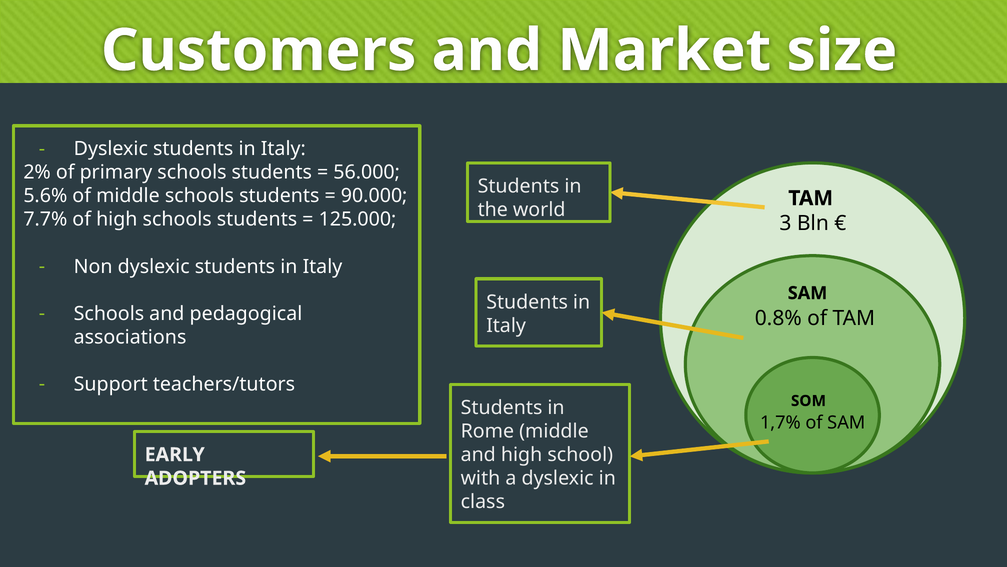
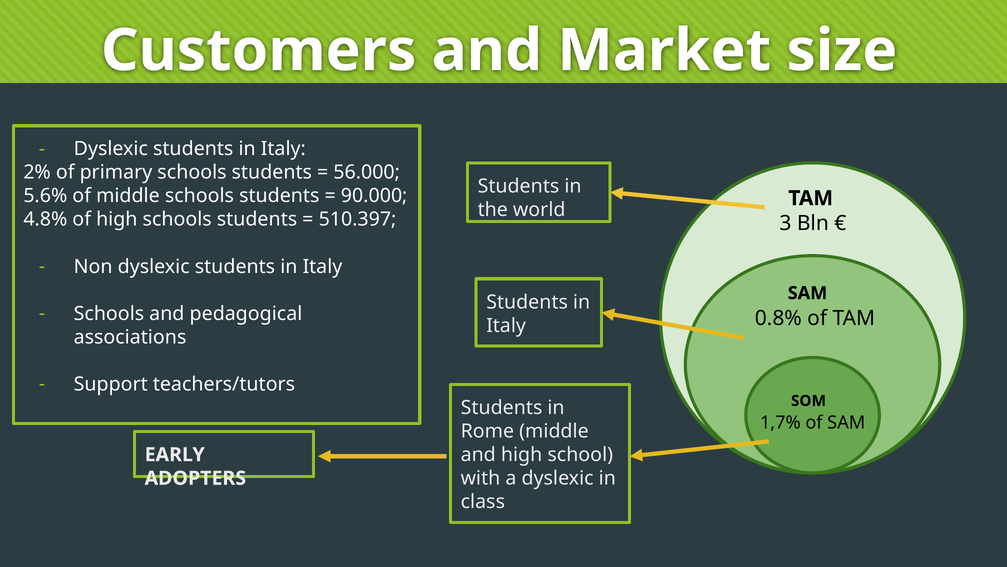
7.7%: 7.7% -> 4.8%
125.000: 125.000 -> 510.397
